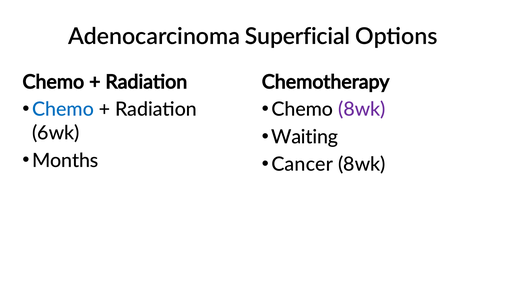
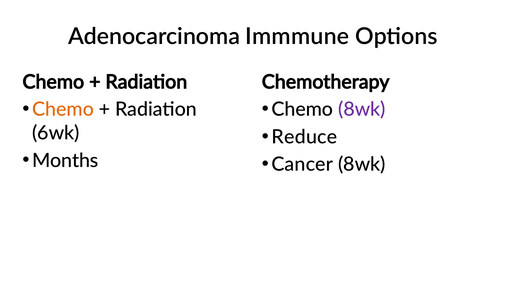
Superficial: Superficial -> Immmune
Chemo at (63, 109) colour: blue -> orange
Waiting: Waiting -> Reduce
